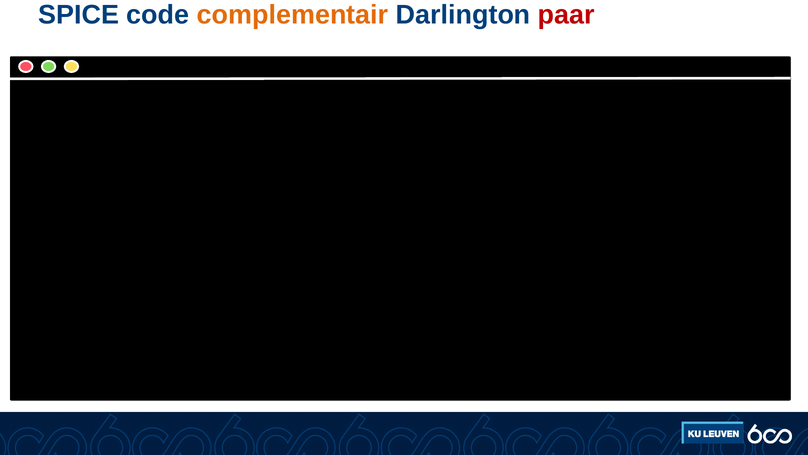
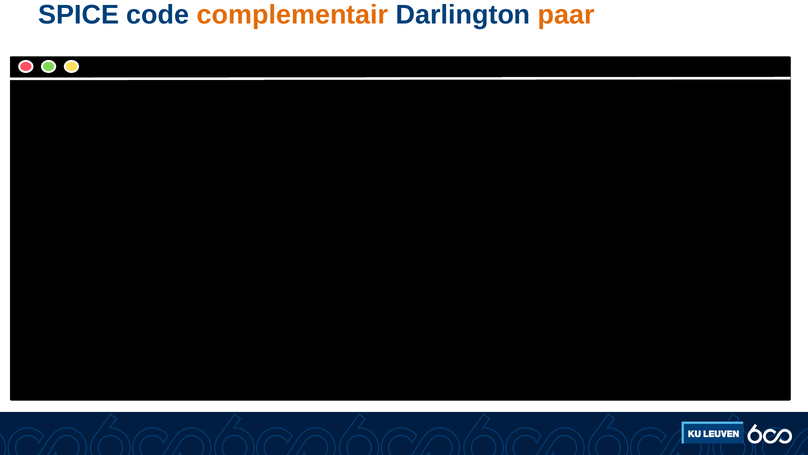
paar colour: red -> orange
